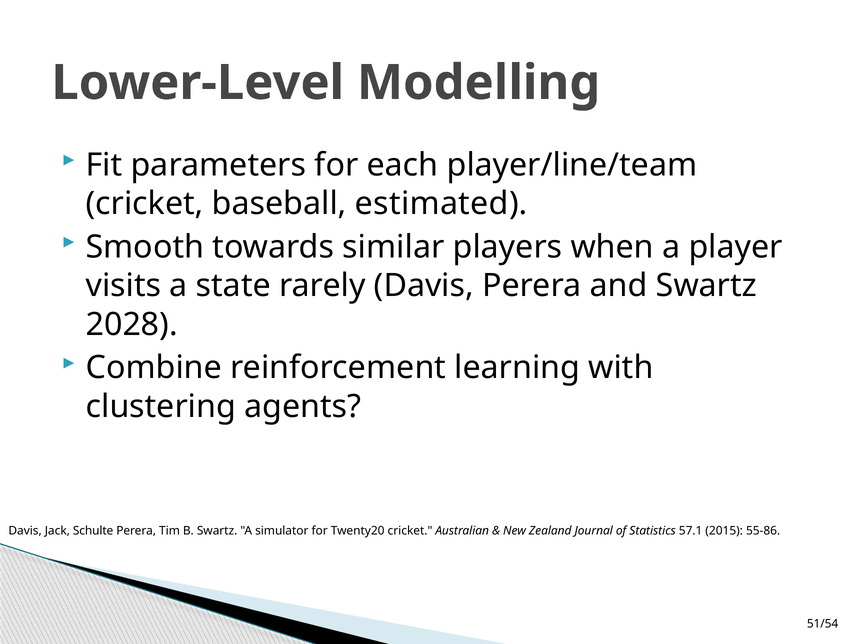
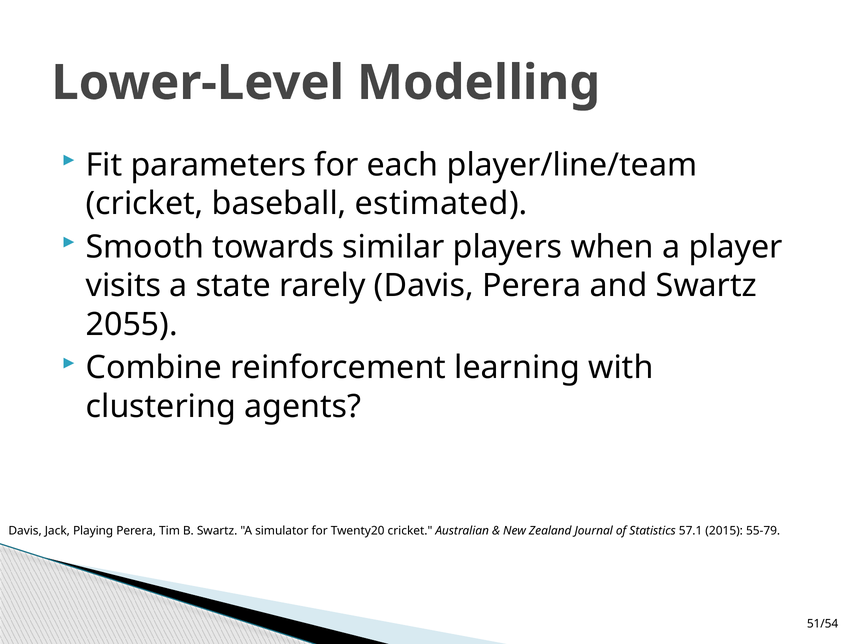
2028: 2028 -> 2055
Schulte: Schulte -> Playing
55-86: 55-86 -> 55-79
